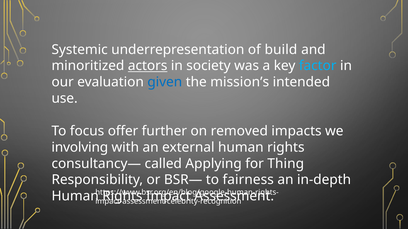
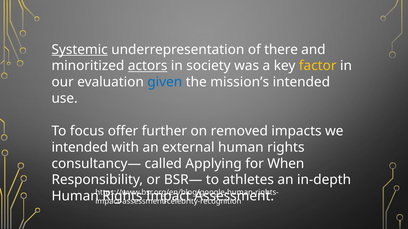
Systemic underline: none -> present
build: build -> there
factor colour: light blue -> yellow
involving at (80, 148): involving -> intended
Thing: Thing -> When
fairness: fairness -> athletes
